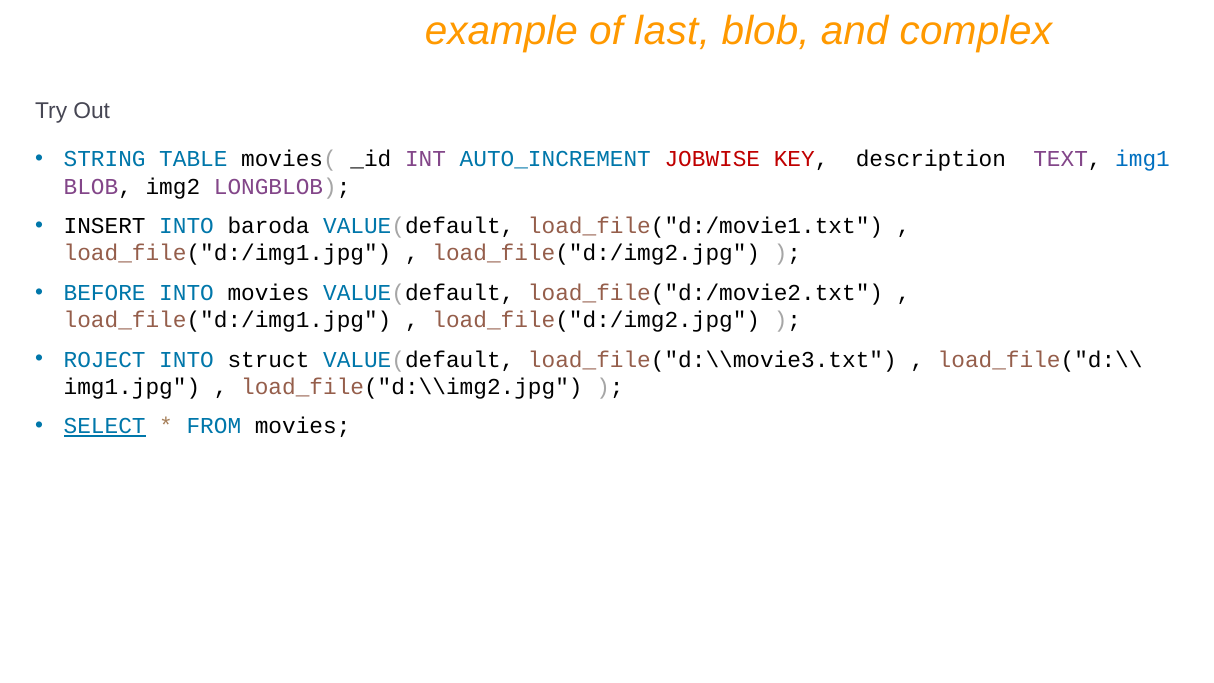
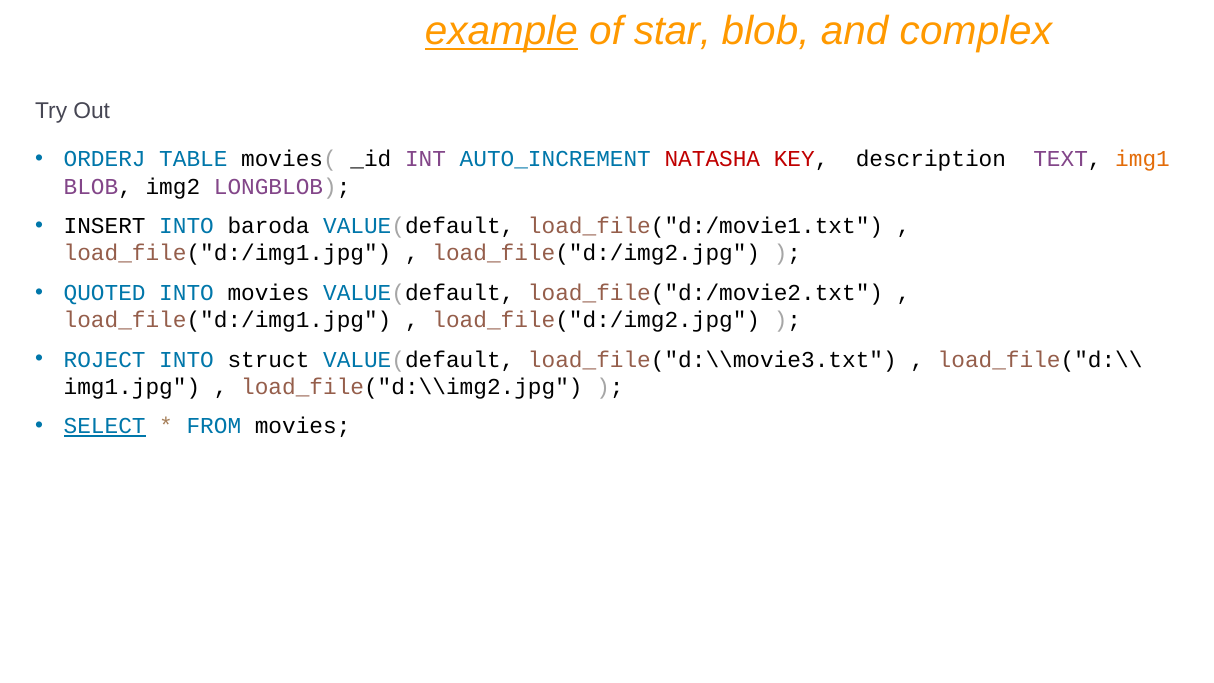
example underline: none -> present
last: last -> star
STRING: STRING -> ORDERJ
JOBWISE: JOBWISE -> NATASHA
img1 colour: blue -> orange
BEFORE: BEFORE -> QUOTED
